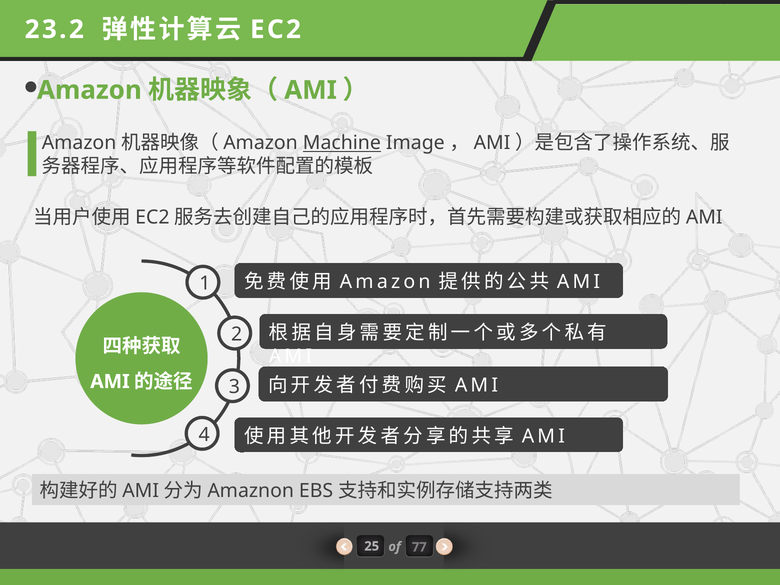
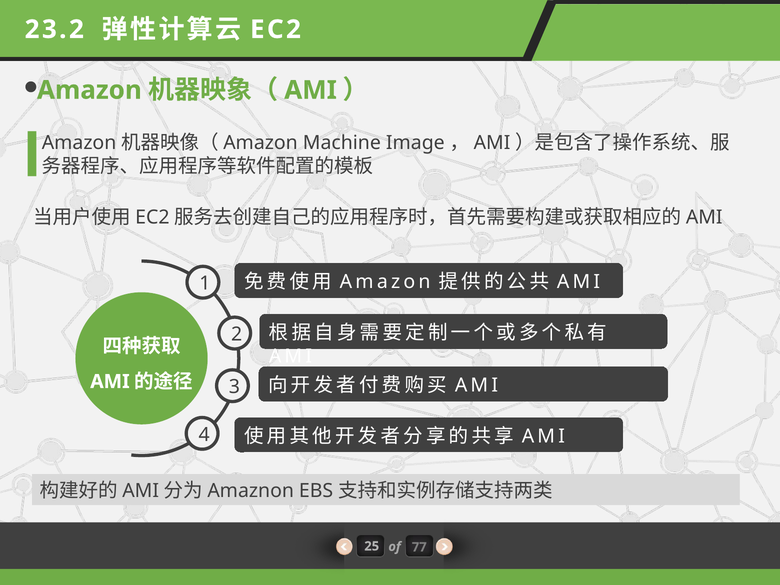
Machine underline: present -> none
